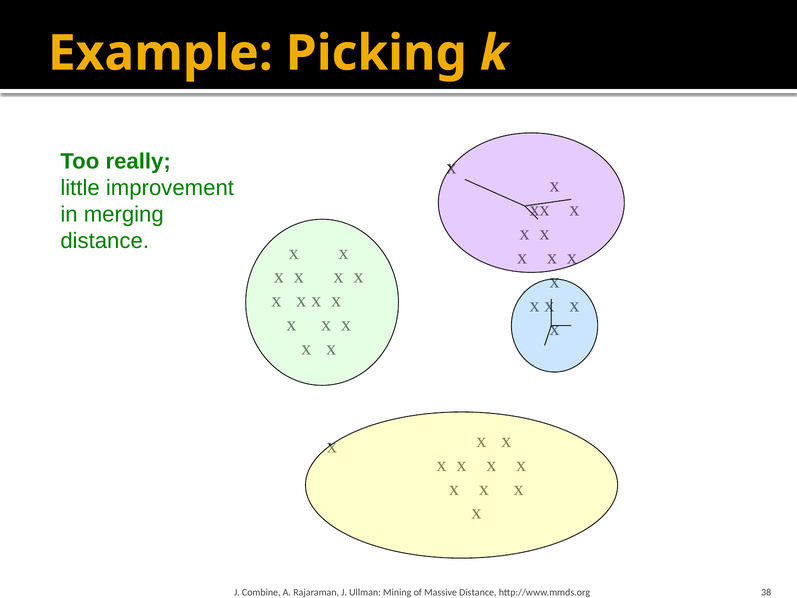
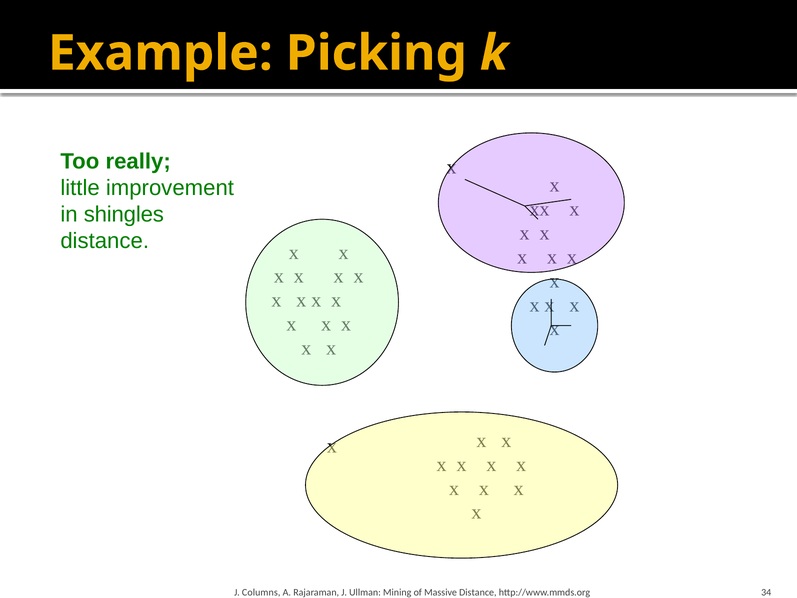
merging: merging -> shingles
Combine: Combine -> Columns
38: 38 -> 34
